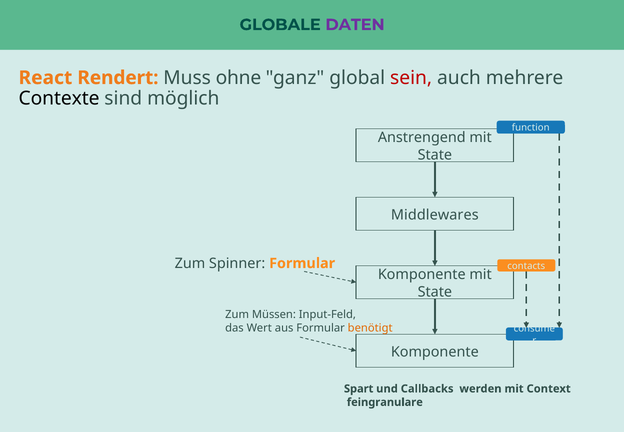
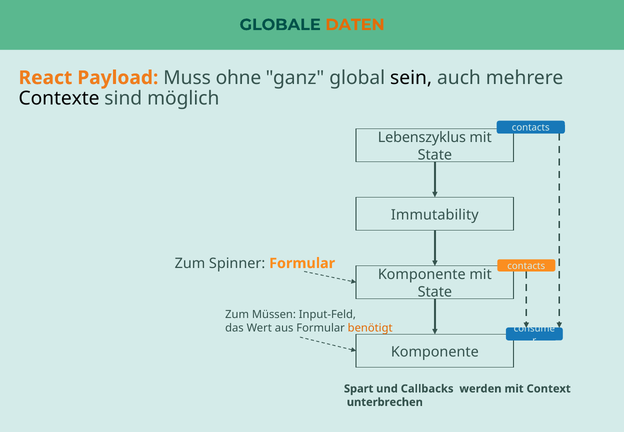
DATEN colour: purple -> orange
Rendert: Rendert -> Payload
sein colour: red -> black
function at (531, 128): function -> contacts
Anstrengend: Anstrengend -> Lebenszyklus
Middlewares: Middlewares -> Immutability
feingranulare: feingranulare -> unterbrechen
